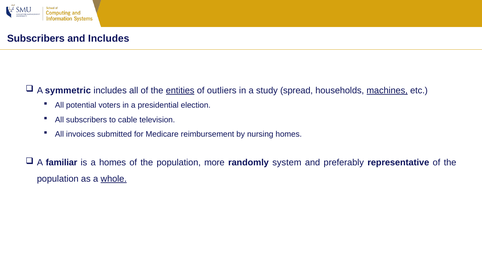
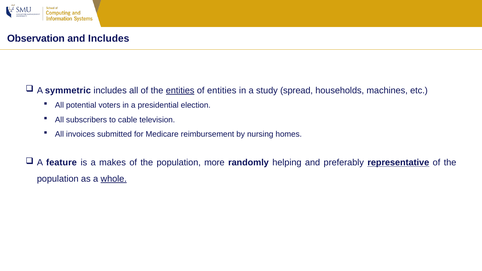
Subscribers at (36, 39): Subscribers -> Observation
of outliers: outliers -> entities
machines underline: present -> none
familiar: familiar -> feature
a homes: homes -> makes
system: system -> helping
representative underline: none -> present
